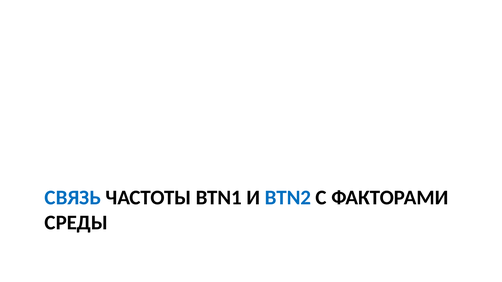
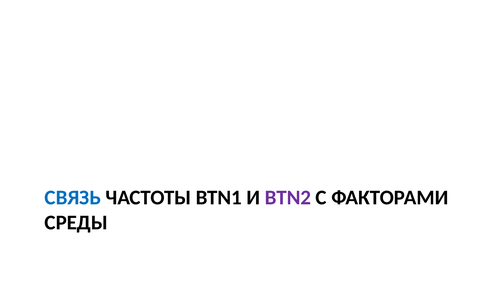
BTN2 colour: blue -> purple
